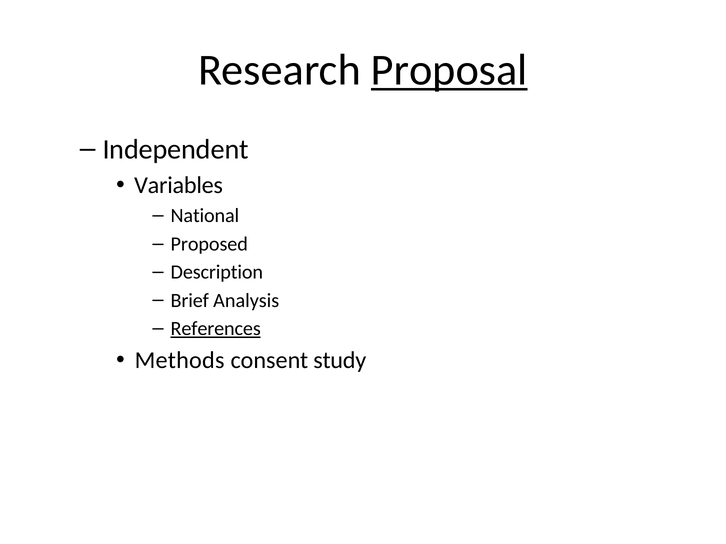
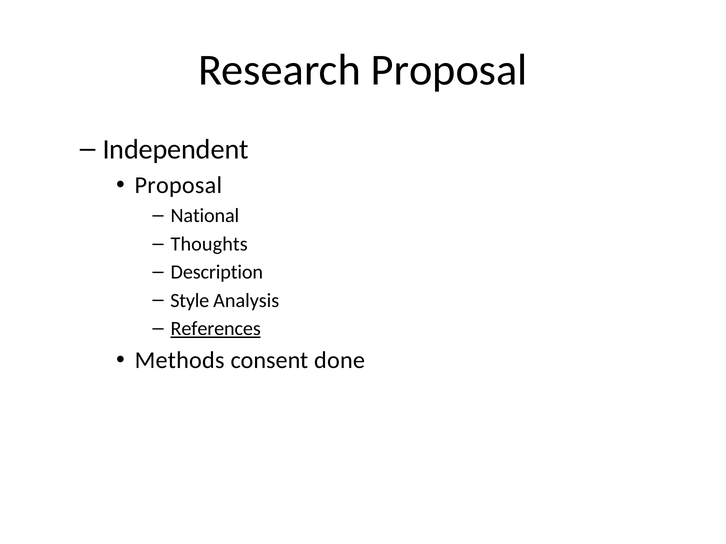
Proposal at (449, 70) underline: present -> none
Variables at (179, 186): Variables -> Proposal
Proposed: Proposed -> Thoughts
Brief: Brief -> Style
study: study -> done
